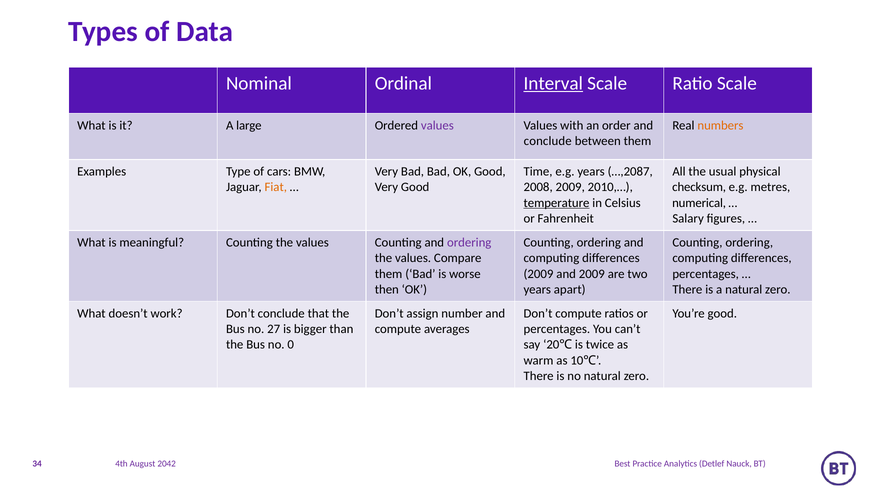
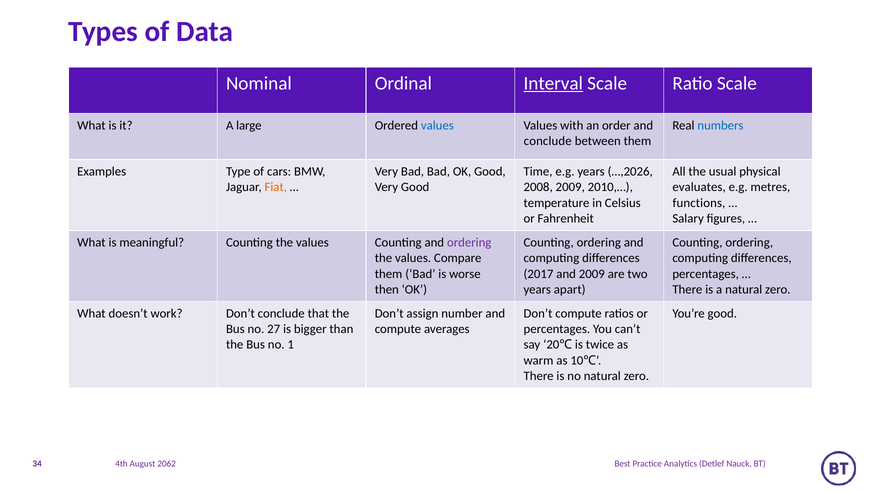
values at (437, 126) colour: purple -> blue
numbers colour: orange -> blue
…,2087: …,2087 -> …,2026
checksum: checksum -> evaluates
temperature underline: present -> none
numerical: numerical -> functions
2009 at (539, 274): 2009 -> 2017
0: 0 -> 1
2042: 2042 -> 2062
